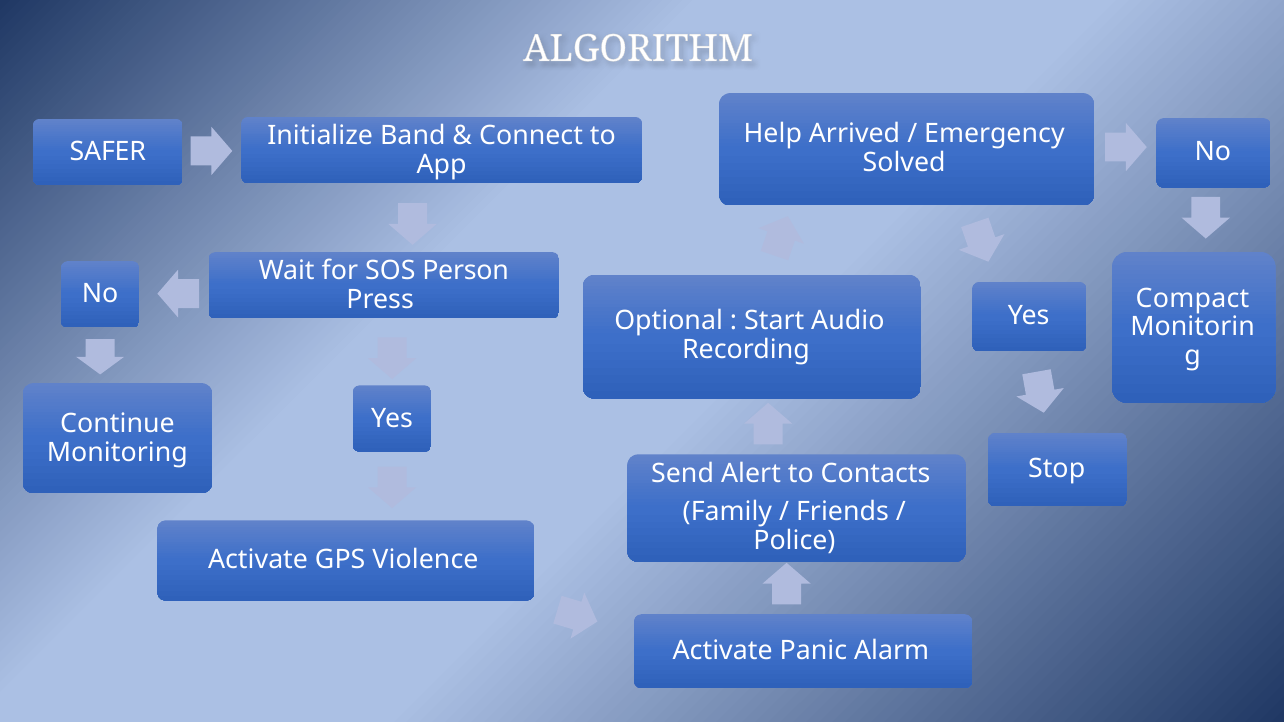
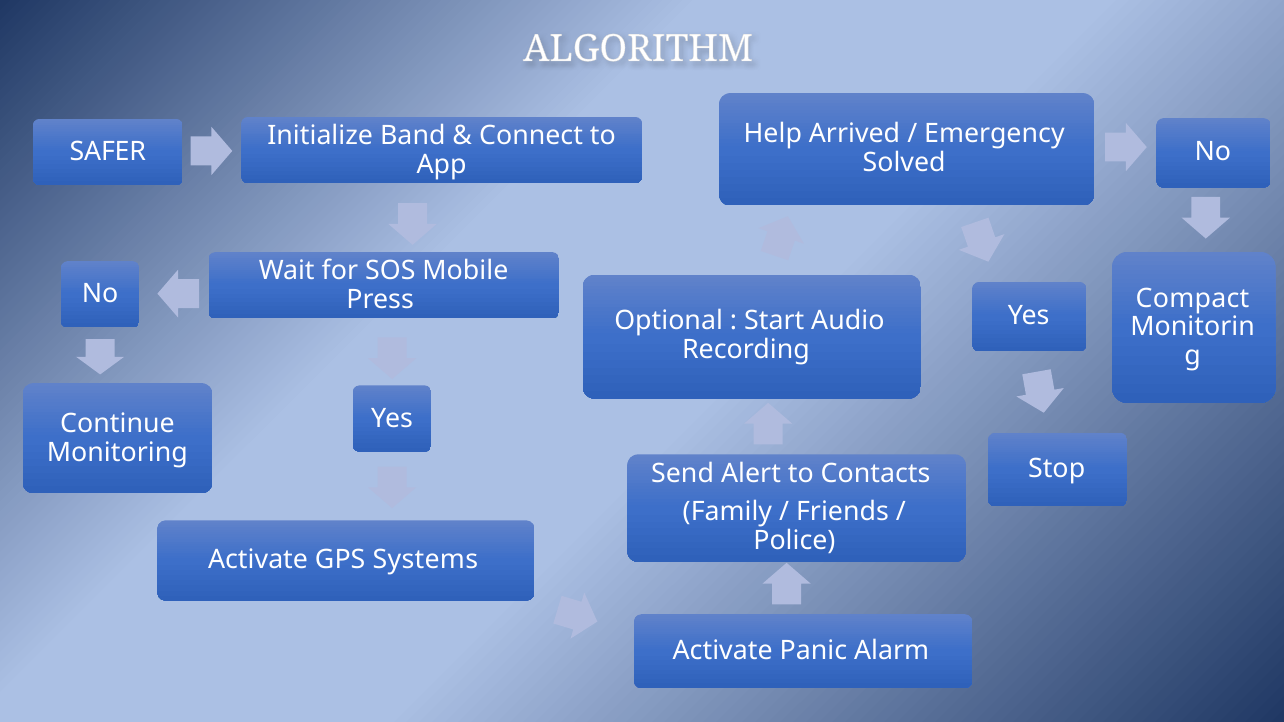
Person: Person -> Mobile
Violence: Violence -> Systems
